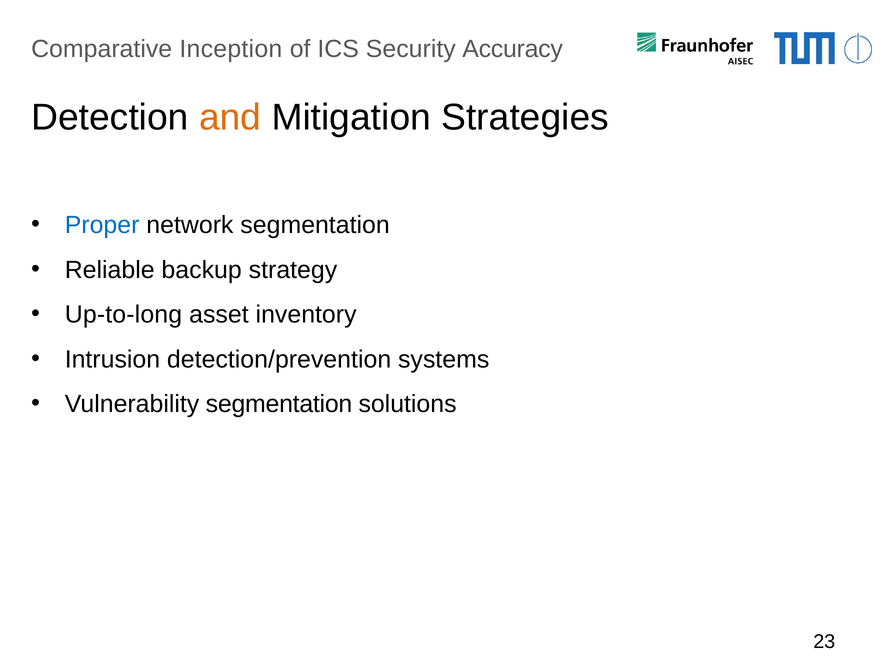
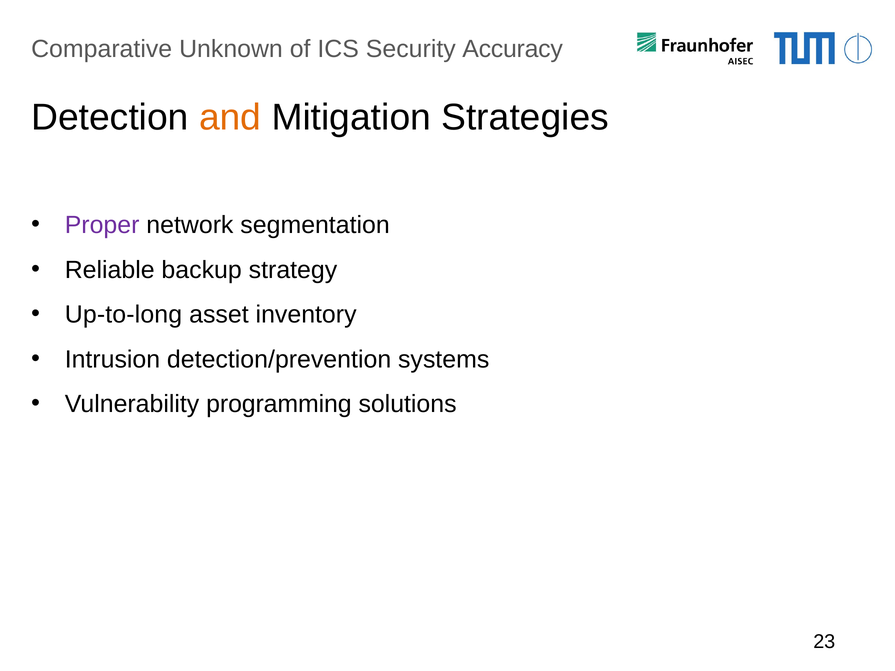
Inception: Inception -> Unknown
Proper colour: blue -> purple
Vulnerability segmentation: segmentation -> programming
